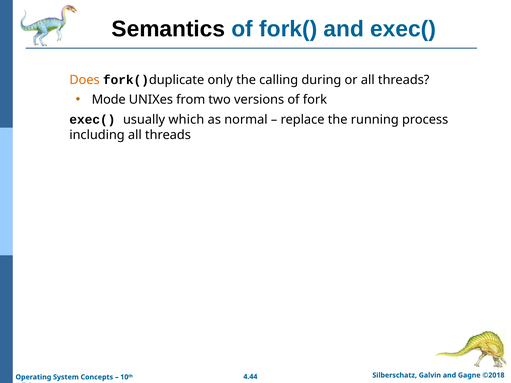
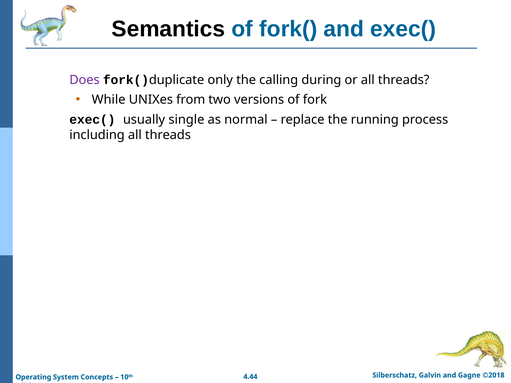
Does colour: orange -> purple
Mode: Mode -> While
which: which -> single
